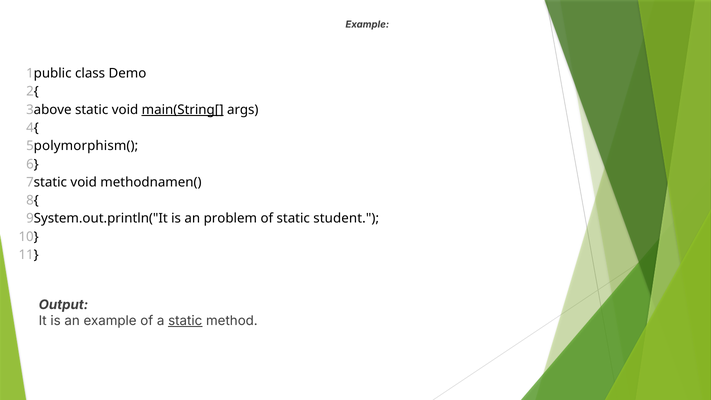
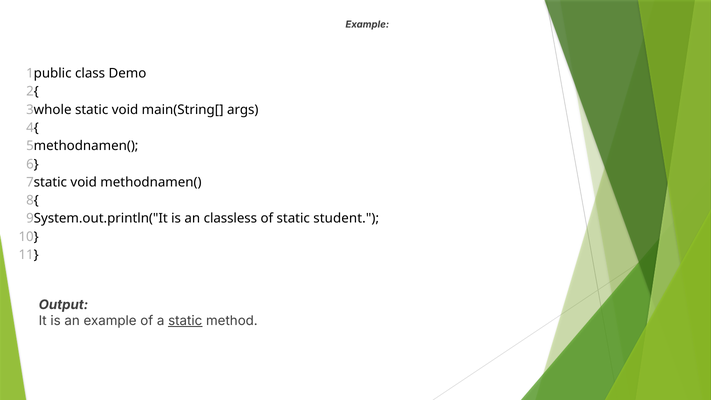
above: above -> whole
main(String[ underline: present -> none
polymorphism( at (86, 146): polymorphism( -> methodnamen(
problem: problem -> classless
